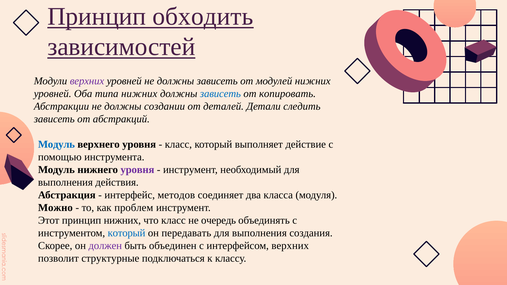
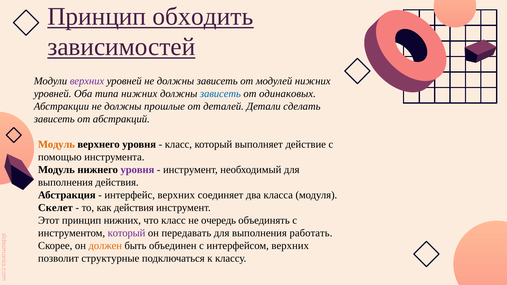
копировать: копировать -> одинаковых
создании: создании -> прошлые
следить: следить -> сделать
Модуль at (56, 145) colour: blue -> orange
интерфейс методов: методов -> верхних
Можно: Можно -> Скелет
как проблем: проблем -> действия
который at (127, 233) colour: blue -> purple
создания: создания -> работать
должен colour: purple -> orange
